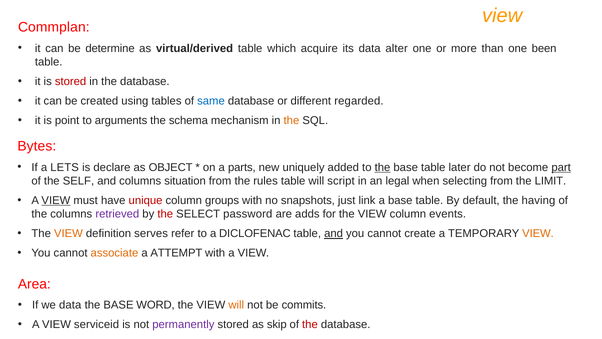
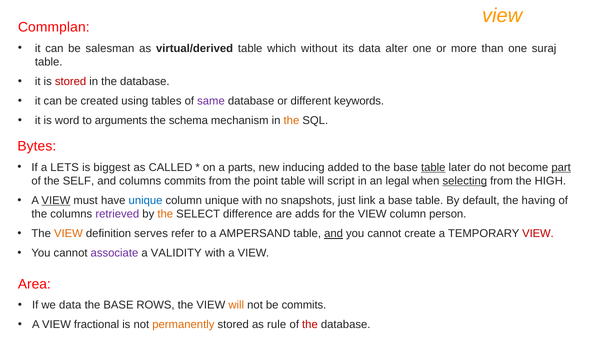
determine: determine -> salesman
acquire: acquire -> without
been: been -> suraj
same colour: blue -> purple
regarded: regarded -> keywords
point: point -> word
declare: declare -> biggest
OBJECT: OBJECT -> CALLED
uniquely: uniquely -> inducing
the at (382, 167) underline: present -> none
table at (433, 167) underline: none -> present
columns situation: situation -> commits
rules: rules -> point
selecting underline: none -> present
LIMIT: LIMIT -> HIGH
unique at (146, 200) colour: red -> blue
column groups: groups -> unique
the at (165, 214) colour: red -> orange
password: password -> difference
events: events -> person
DICLOFENAC: DICLOFENAC -> AMPERSAND
VIEW at (538, 233) colour: orange -> red
associate colour: orange -> purple
ATTEMPT: ATTEMPT -> VALIDITY
WORD: WORD -> ROWS
serviceid: serviceid -> fractional
permanently colour: purple -> orange
skip: skip -> rule
